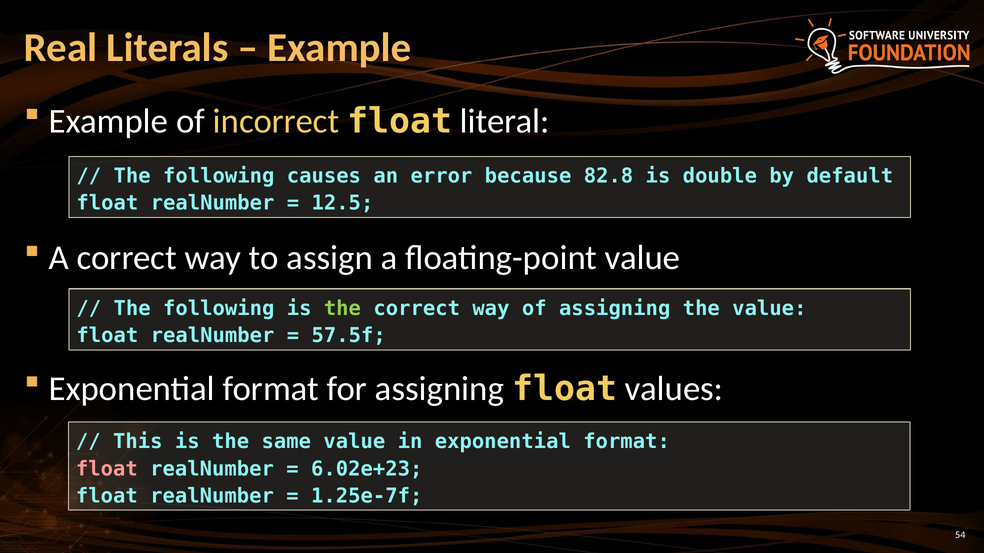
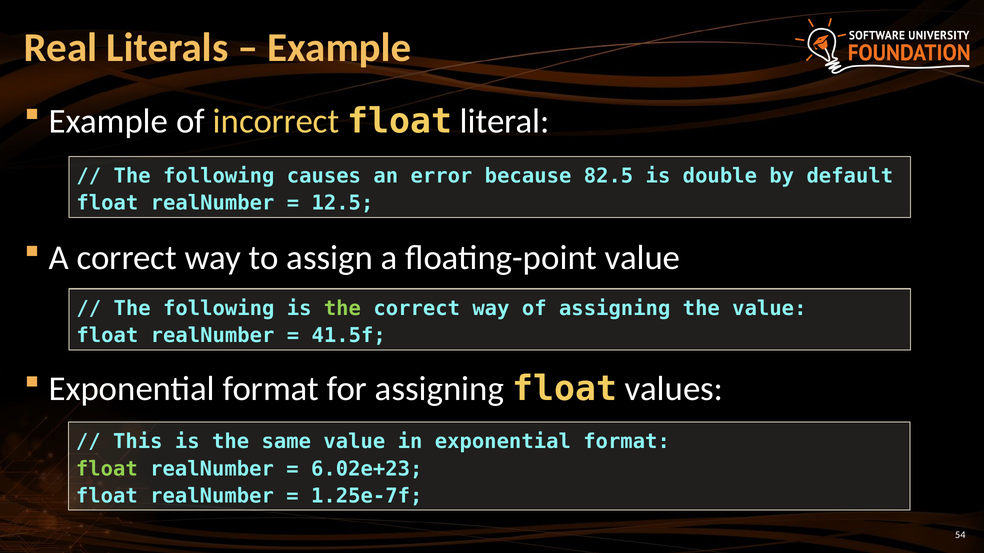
82.8: 82.8 -> 82.5
57.5f: 57.5f -> 41.5f
float at (107, 469) colour: pink -> light green
